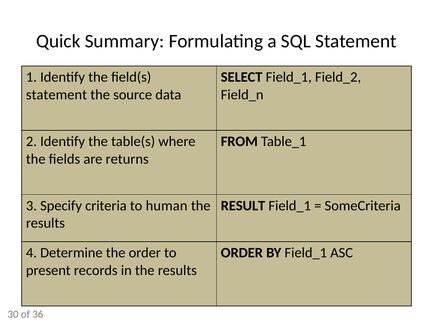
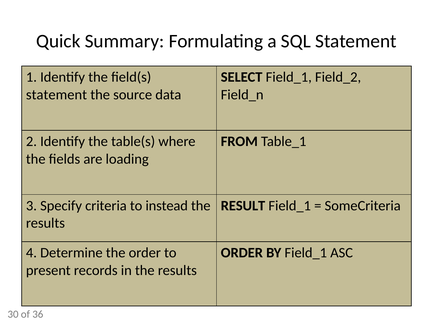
returns: returns -> loading
human: human -> instead
